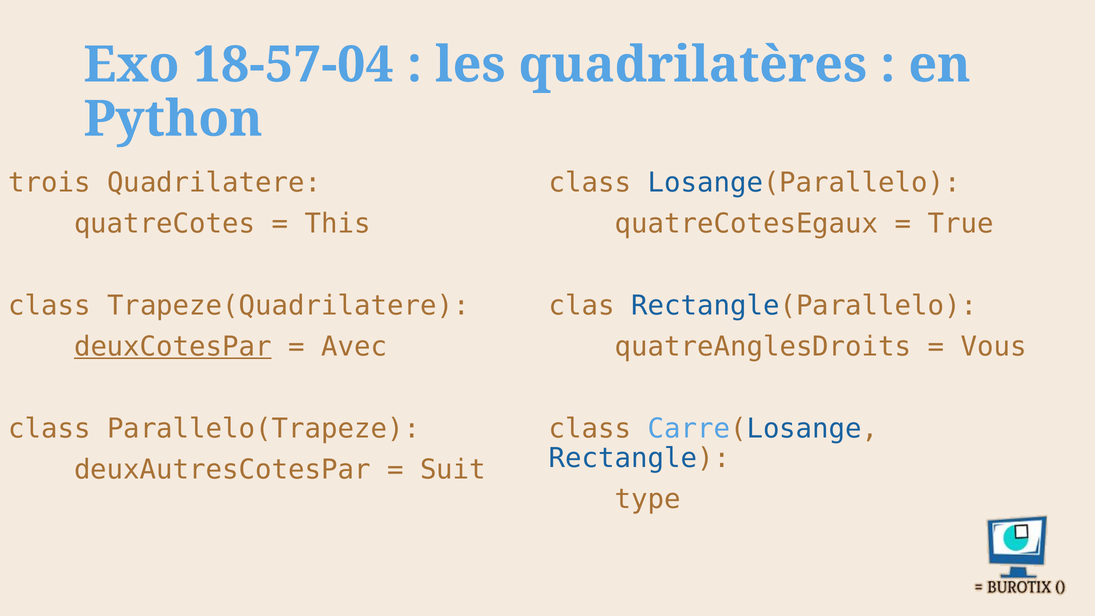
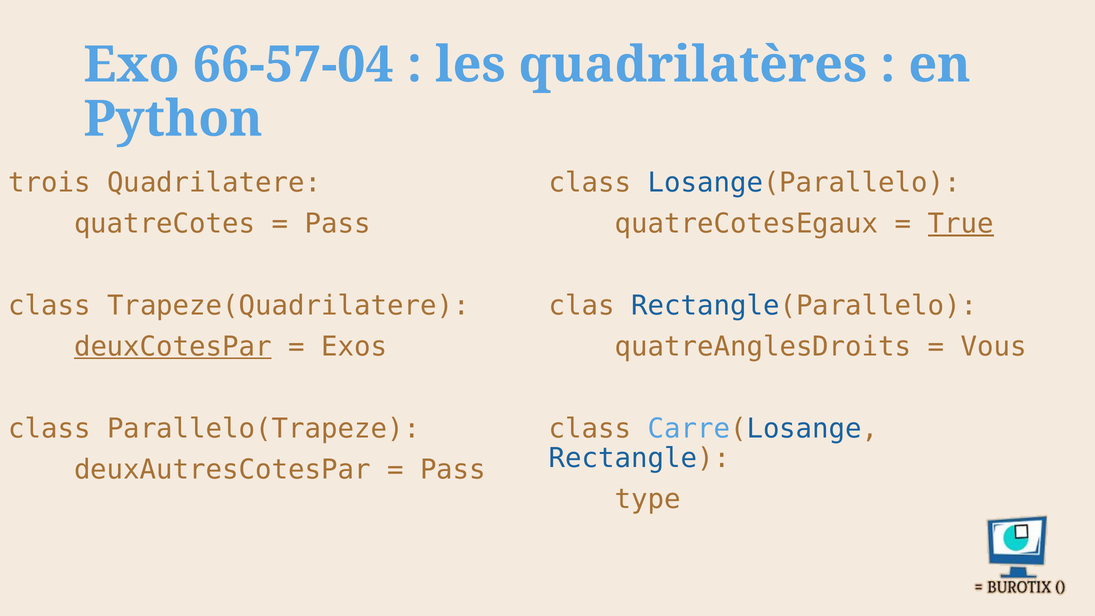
18-57-04: 18-57-04 -> 66-57-04
This at (338, 224): This -> Pass
True underline: none -> present
Avec: Avec -> Exos
Suit at (453, 469): Suit -> Pass
